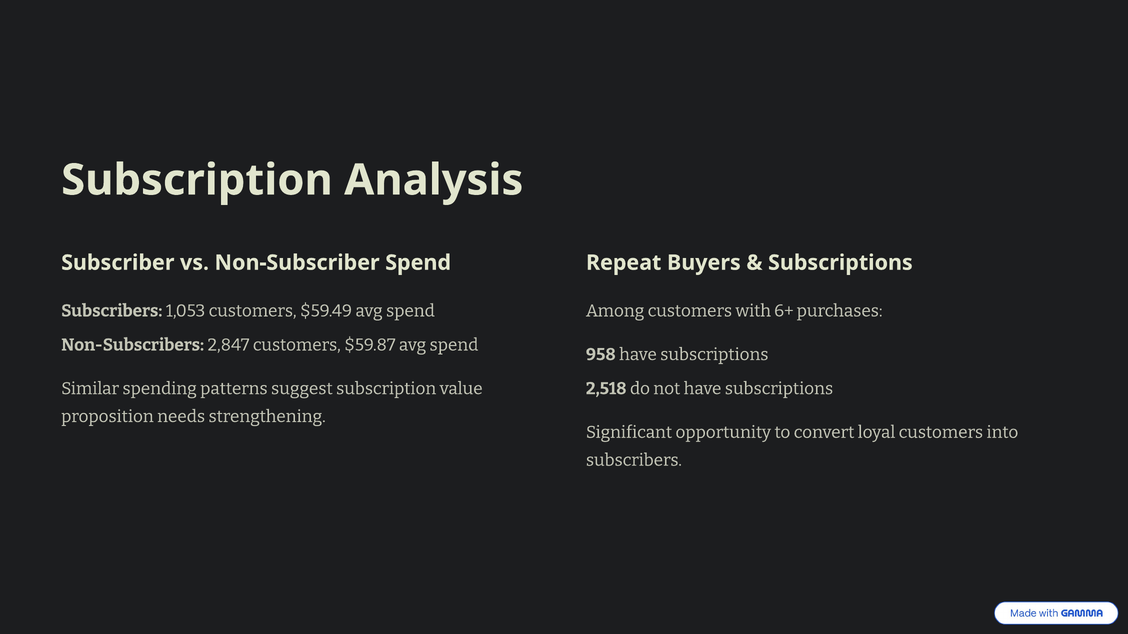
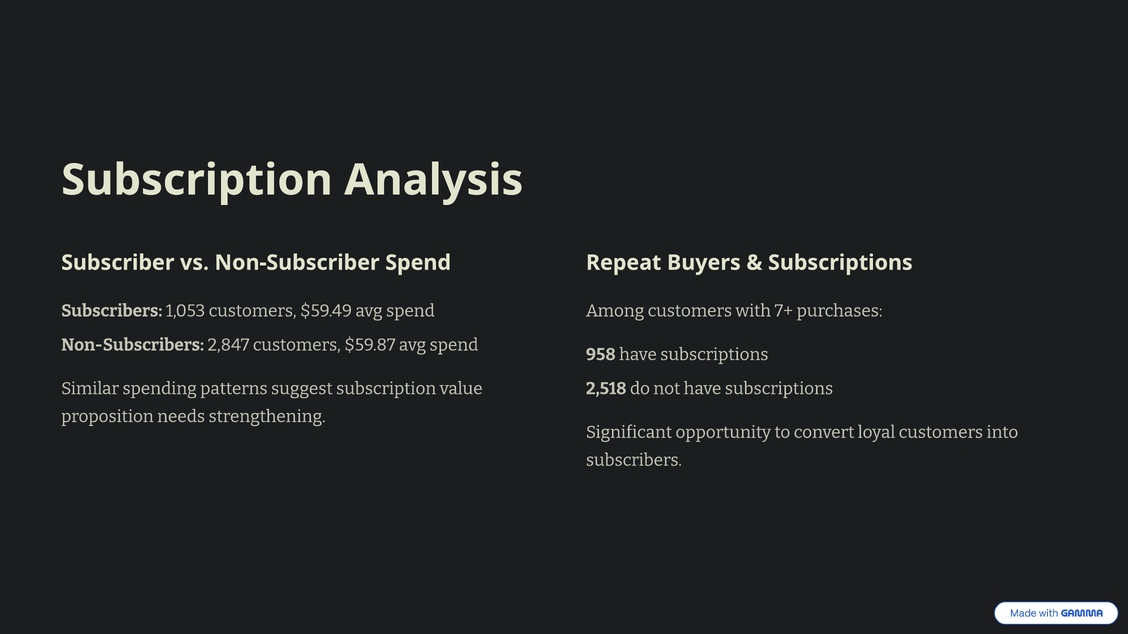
6+: 6+ -> 7+
